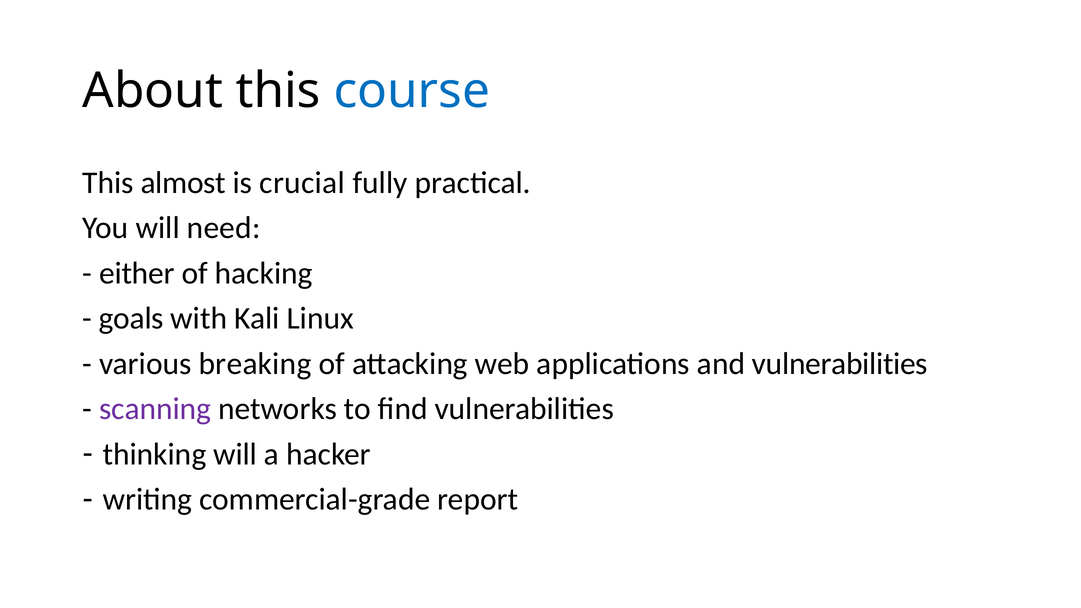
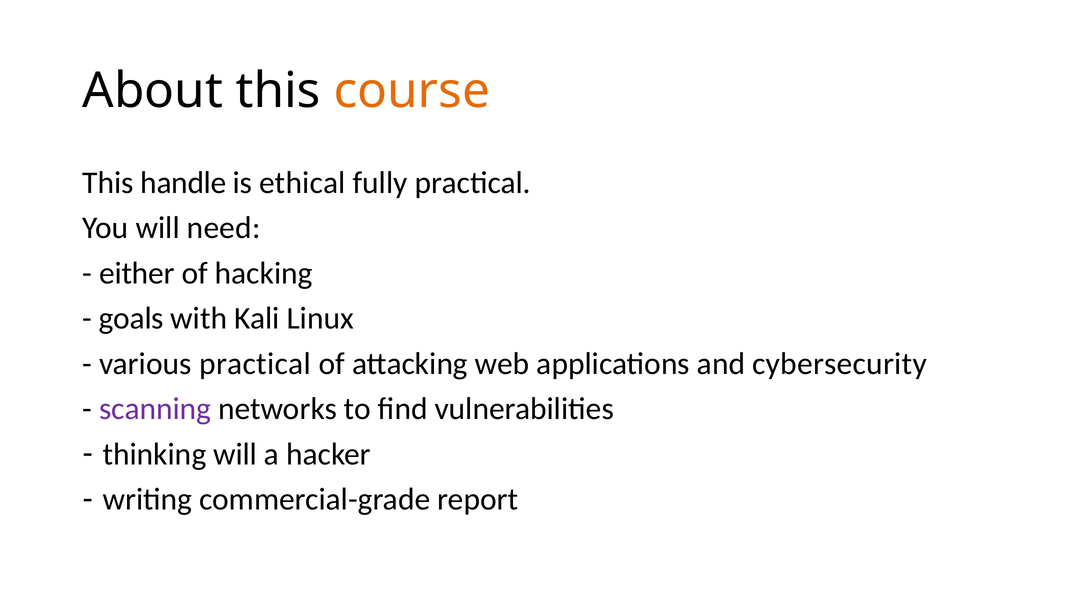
course colour: blue -> orange
almost: almost -> handle
crucial: crucial -> ethical
various breaking: breaking -> practical
and vulnerabilities: vulnerabilities -> cybersecurity
